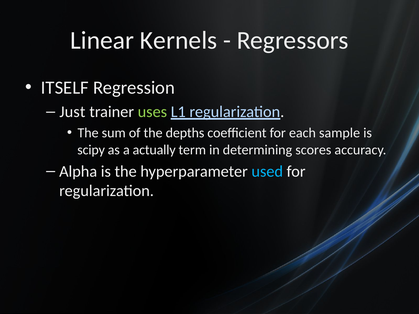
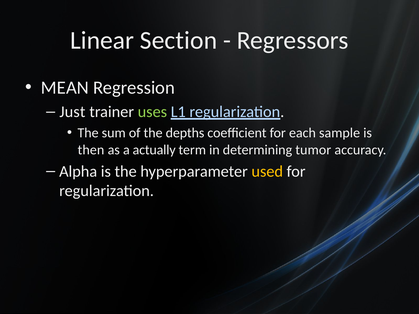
Kernels: Kernels -> Section
ITSELF: ITSELF -> MEAN
scipy: scipy -> then
scores: scores -> tumor
used colour: light blue -> yellow
